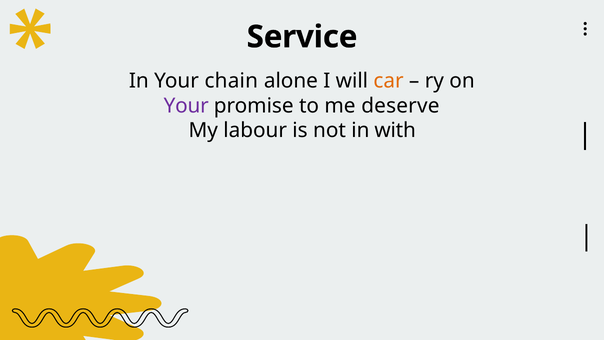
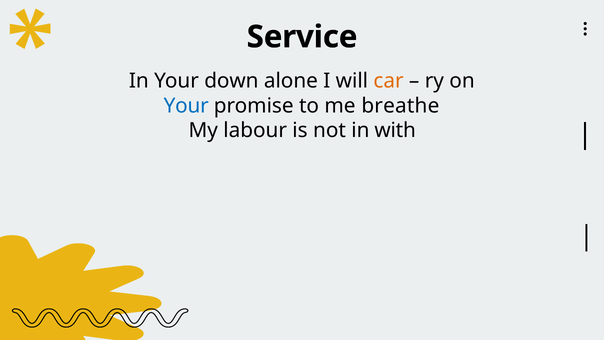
chain: chain -> down
Your at (186, 106) colour: purple -> blue
deserve: deserve -> breathe
